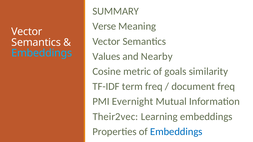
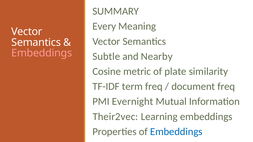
Verse: Verse -> Every
Embeddings at (42, 53) colour: light blue -> pink
Values: Values -> Subtle
goals: goals -> plate
